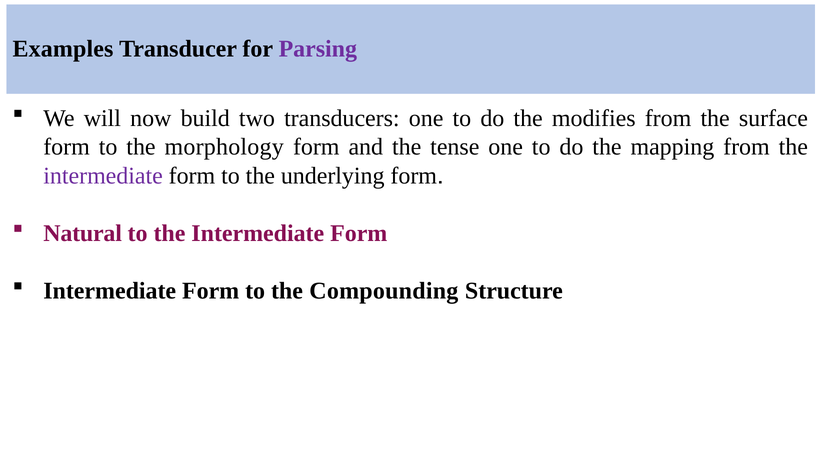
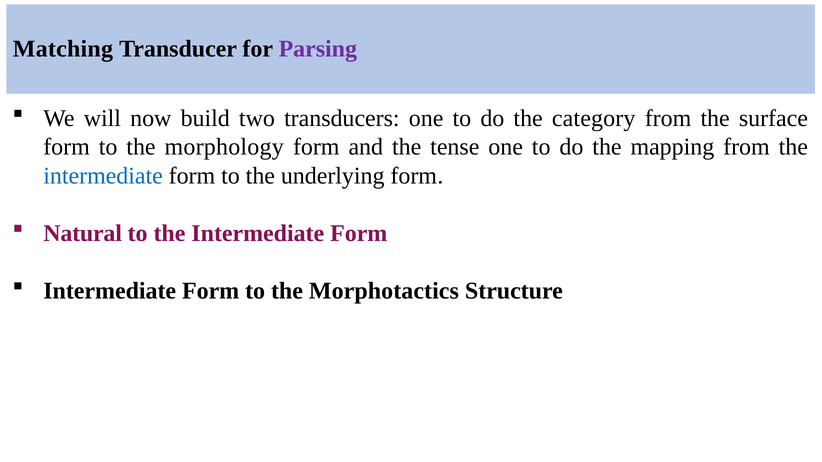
Examples: Examples -> Matching
modifies: modifies -> category
intermediate at (103, 176) colour: purple -> blue
Compounding: Compounding -> Morphotactics
